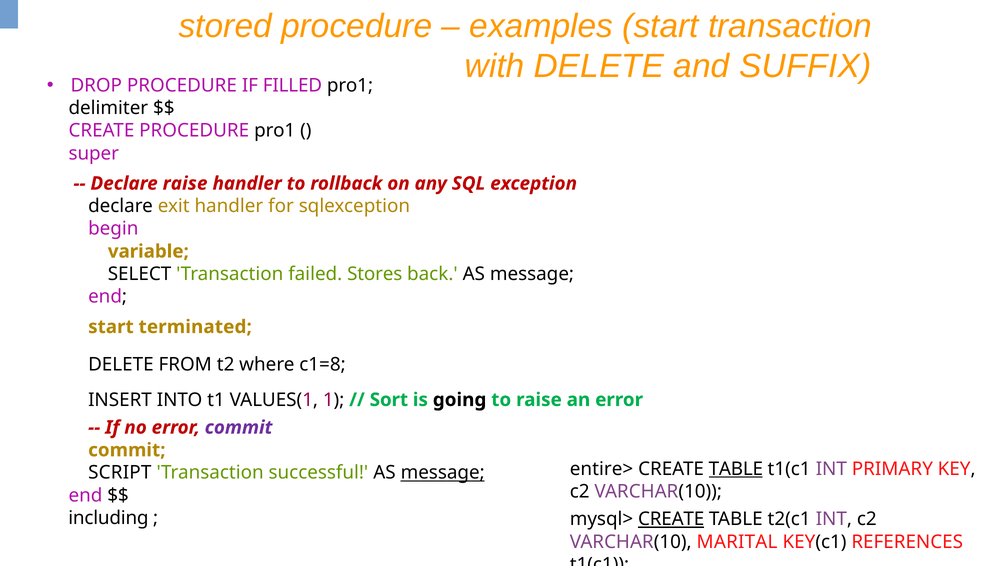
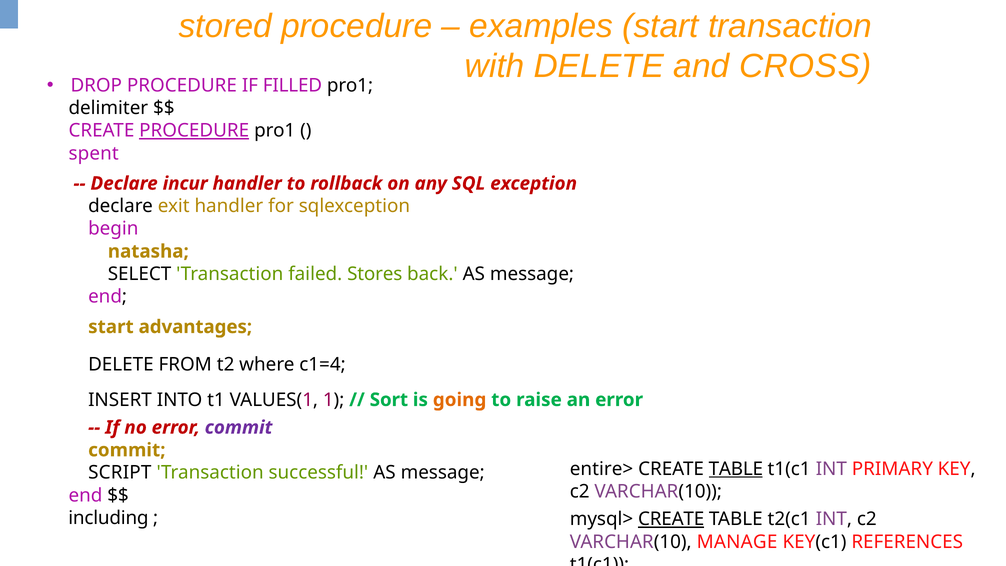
SUFFIX: SUFFIX -> CROSS
PROCEDURE at (194, 131) underline: none -> present
super: super -> spent
Declare raise: raise -> incur
variable: variable -> natasha
terminated: terminated -> advantages
c1=8: c1=8 -> c1=4
going colour: black -> orange
message at (443, 473) underline: present -> none
MARITAL: MARITAL -> MANAGE
